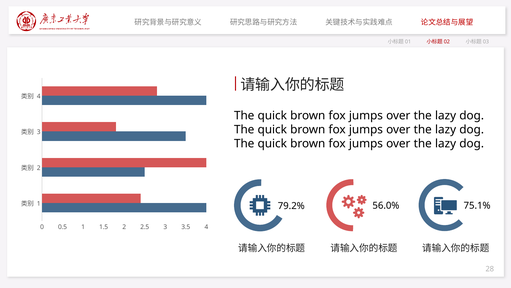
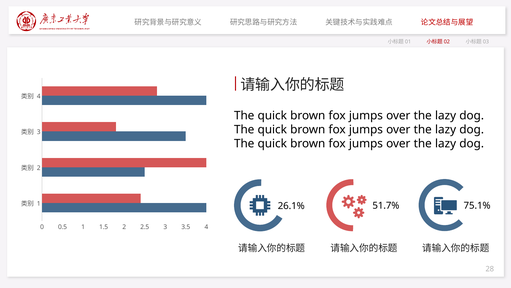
56.0%: 56.0% -> 51.7%
79.2%: 79.2% -> 26.1%
